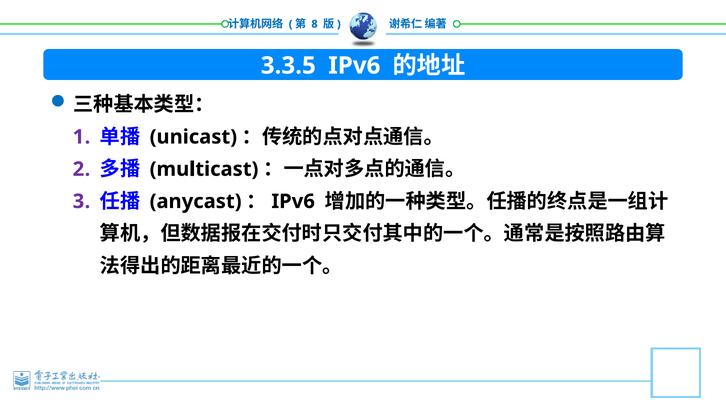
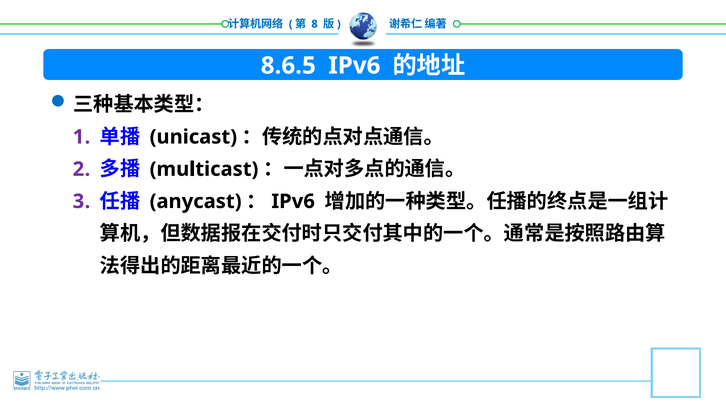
3.3.5: 3.3.5 -> 8.6.5
